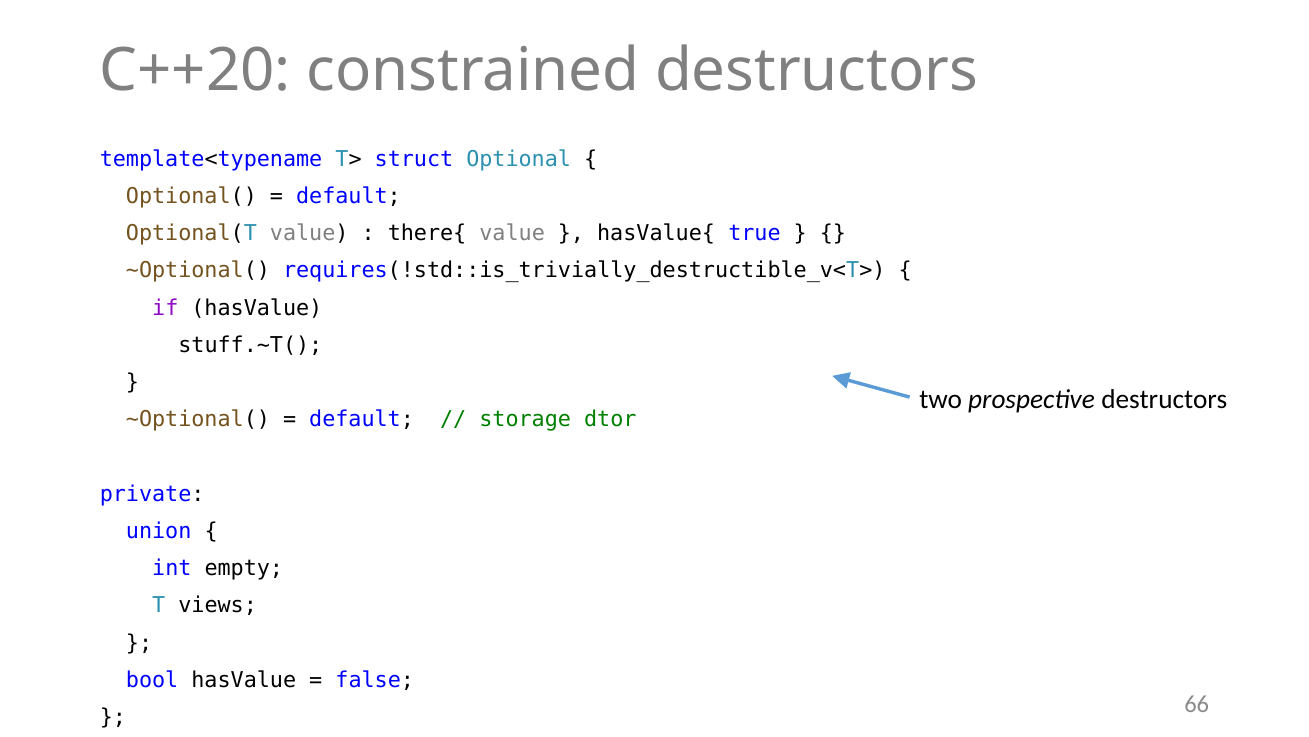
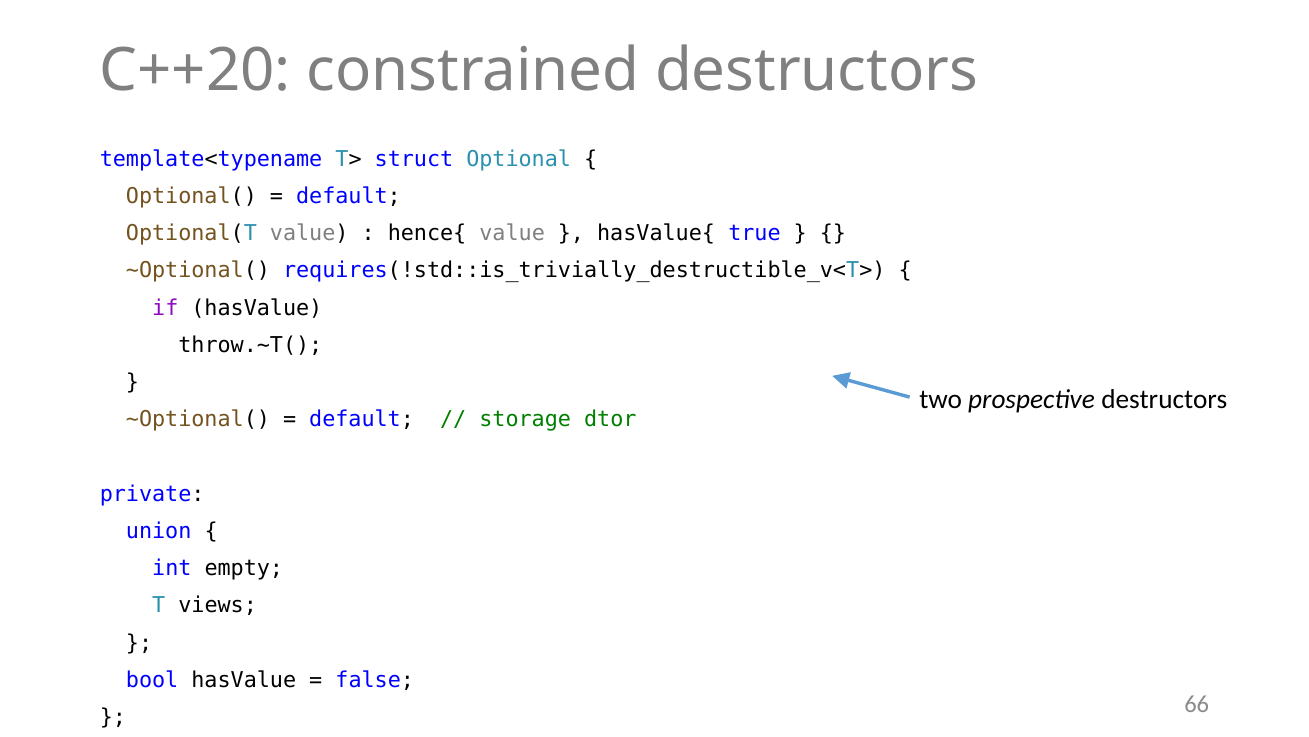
there{: there{ -> hence{
stuff.~T(: stuff.~T( -> throw.~T(
